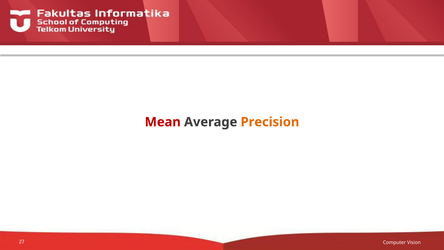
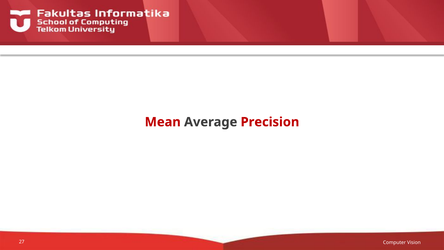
Precision colour: orange -> red
